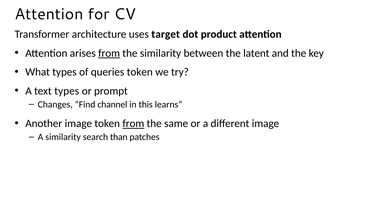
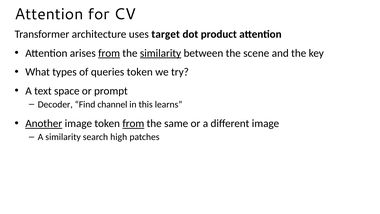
similarity at (161, 53) underline: none -> present
latent: latent -> scene
text types: types -> space
Changes: Changes -> Decoder
Another underline: none -> present
than: than -> high
